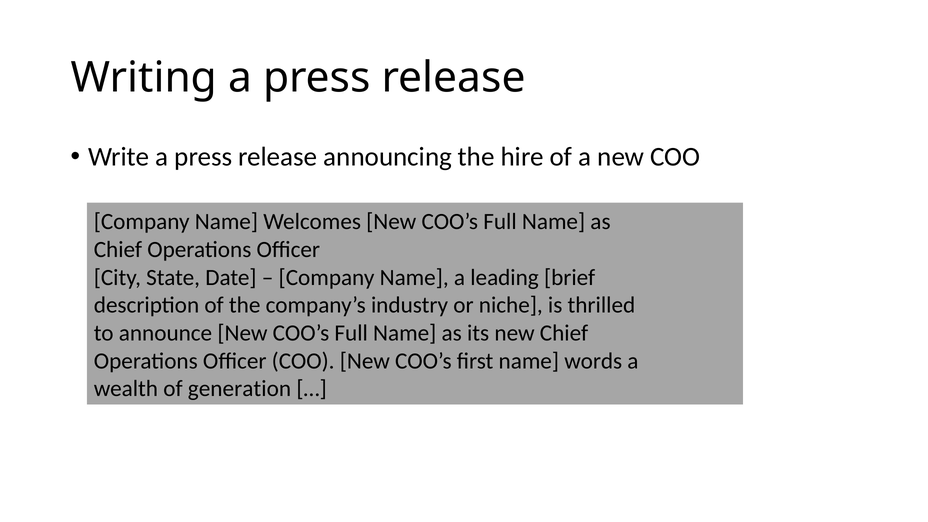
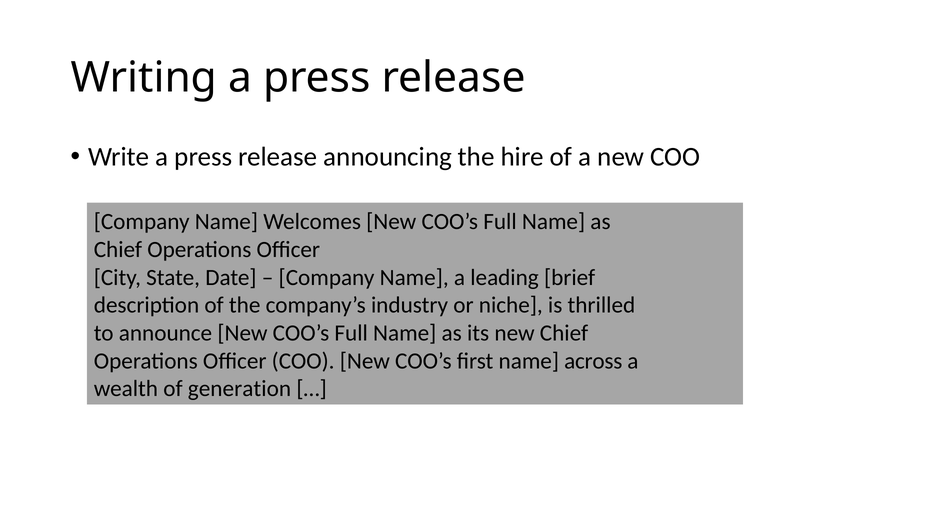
words: words -> across
